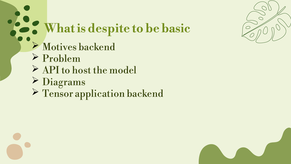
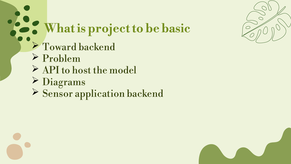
despite: despite -> project
Motives: Motives -> Toward
Tensor: Tensor -> Sensor
